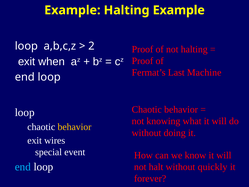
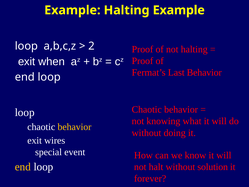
Last Machine: Machine -> Behavior
end at (23, 167) colour: light blue -> yellow
quickly: quickly -> solution
